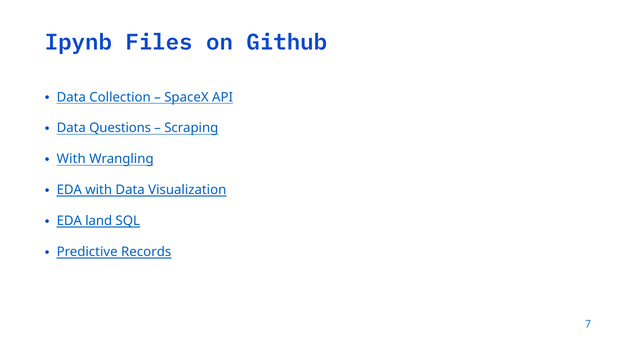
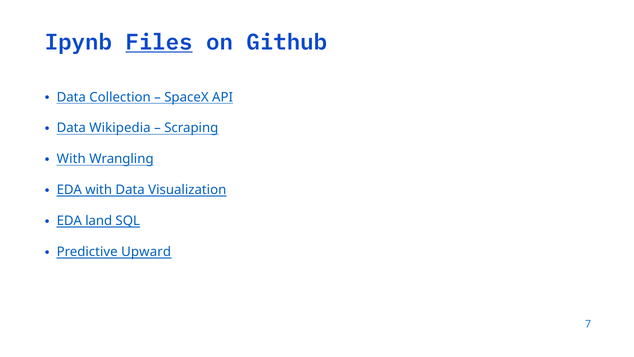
Files underline: none -> present
Questions: Questions -> Wikipedia
Records: Records -> Upward
